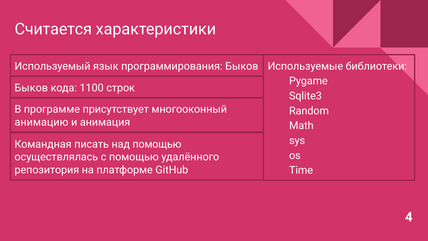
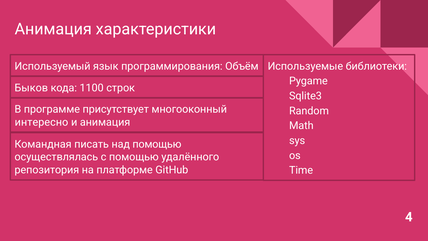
Считается at (53, 29): Считается -> Анимация
программирования Быков: Быков -> Объём
анимацию: анимацию -> интересно
